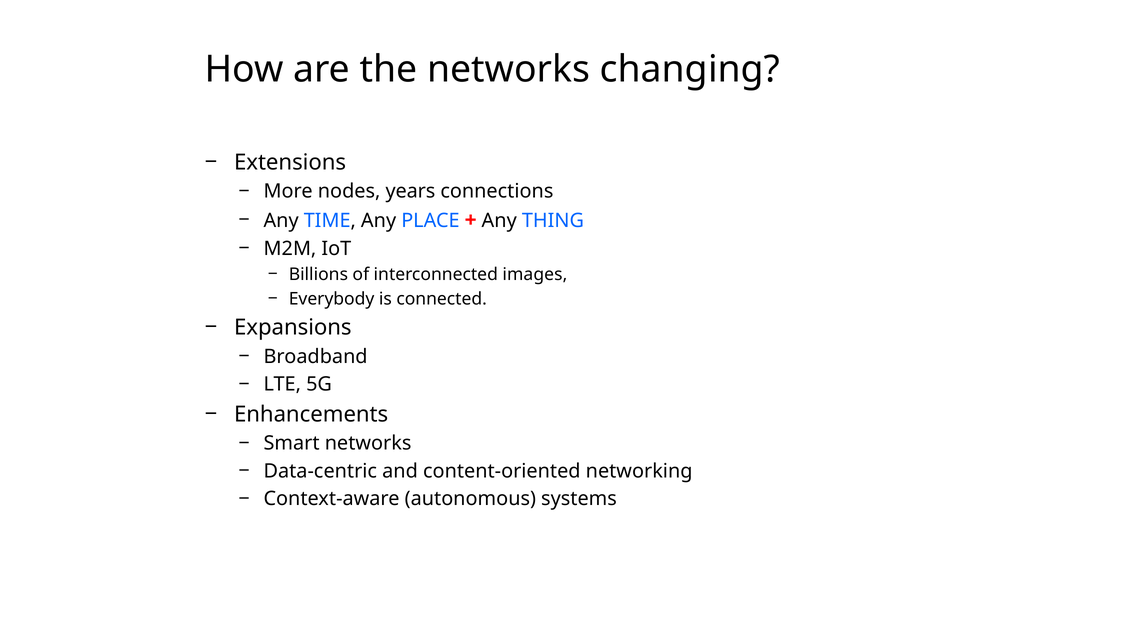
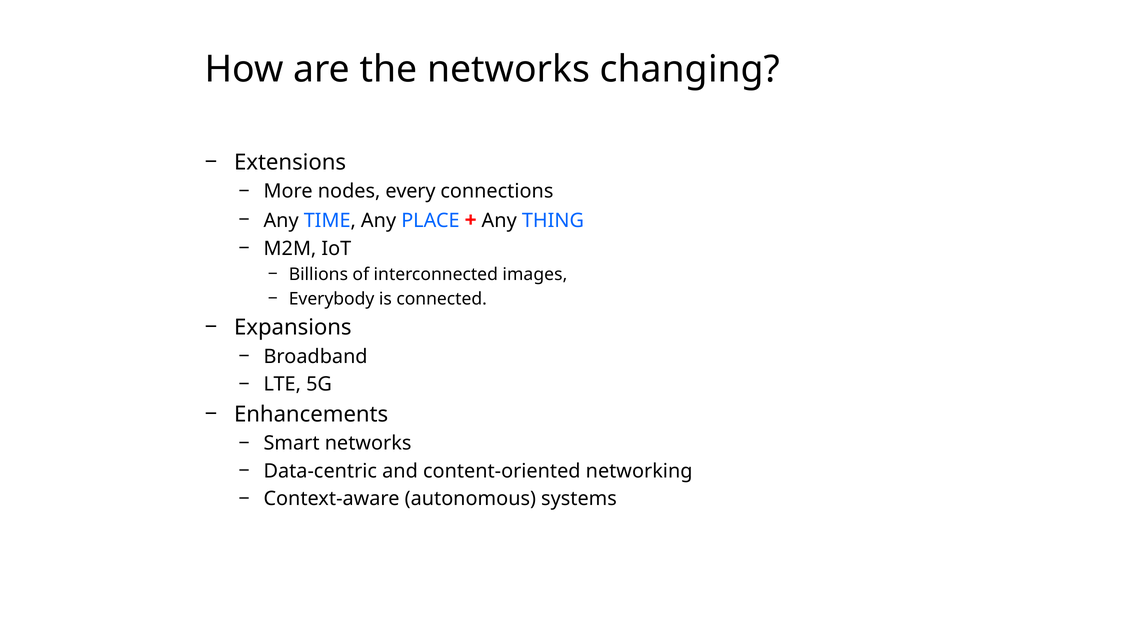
years: years -> every
